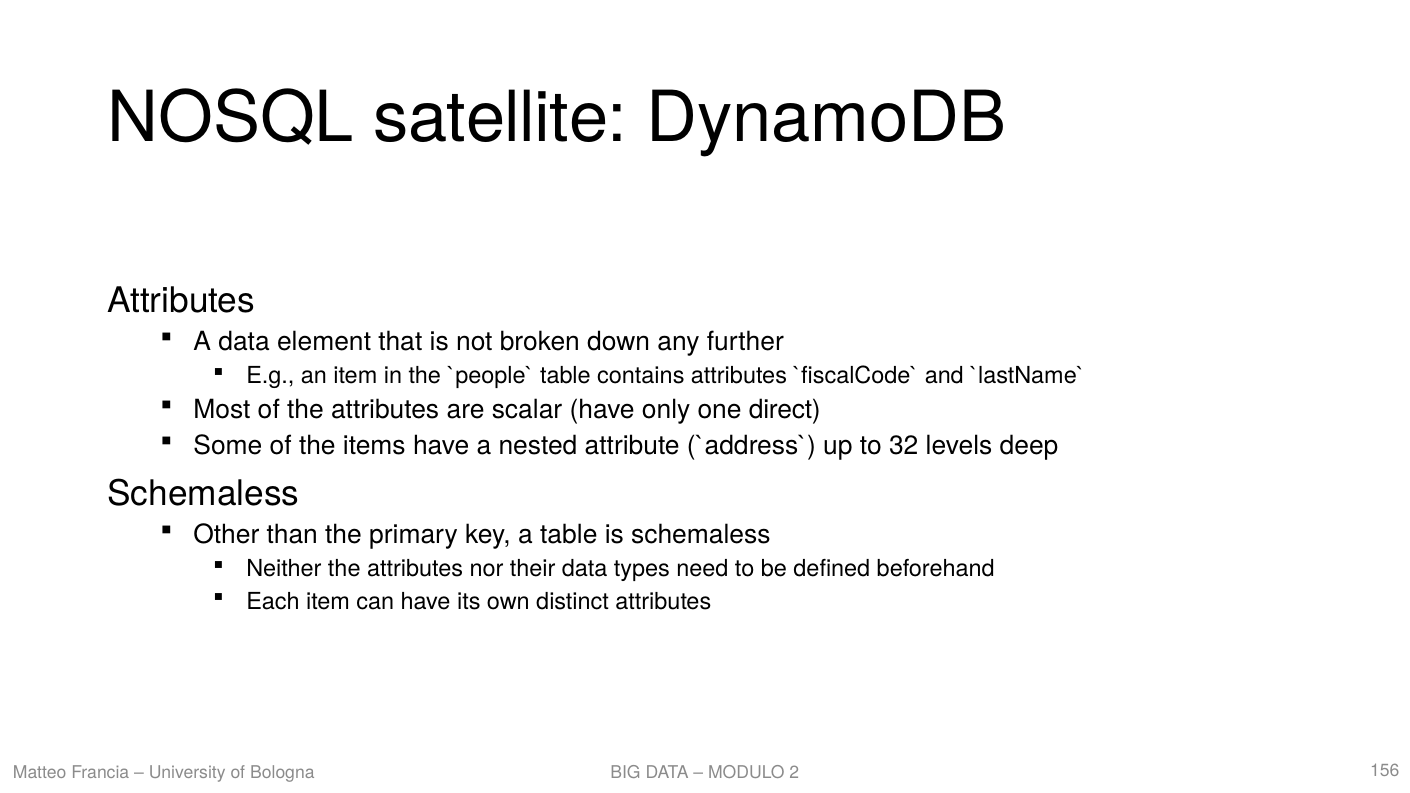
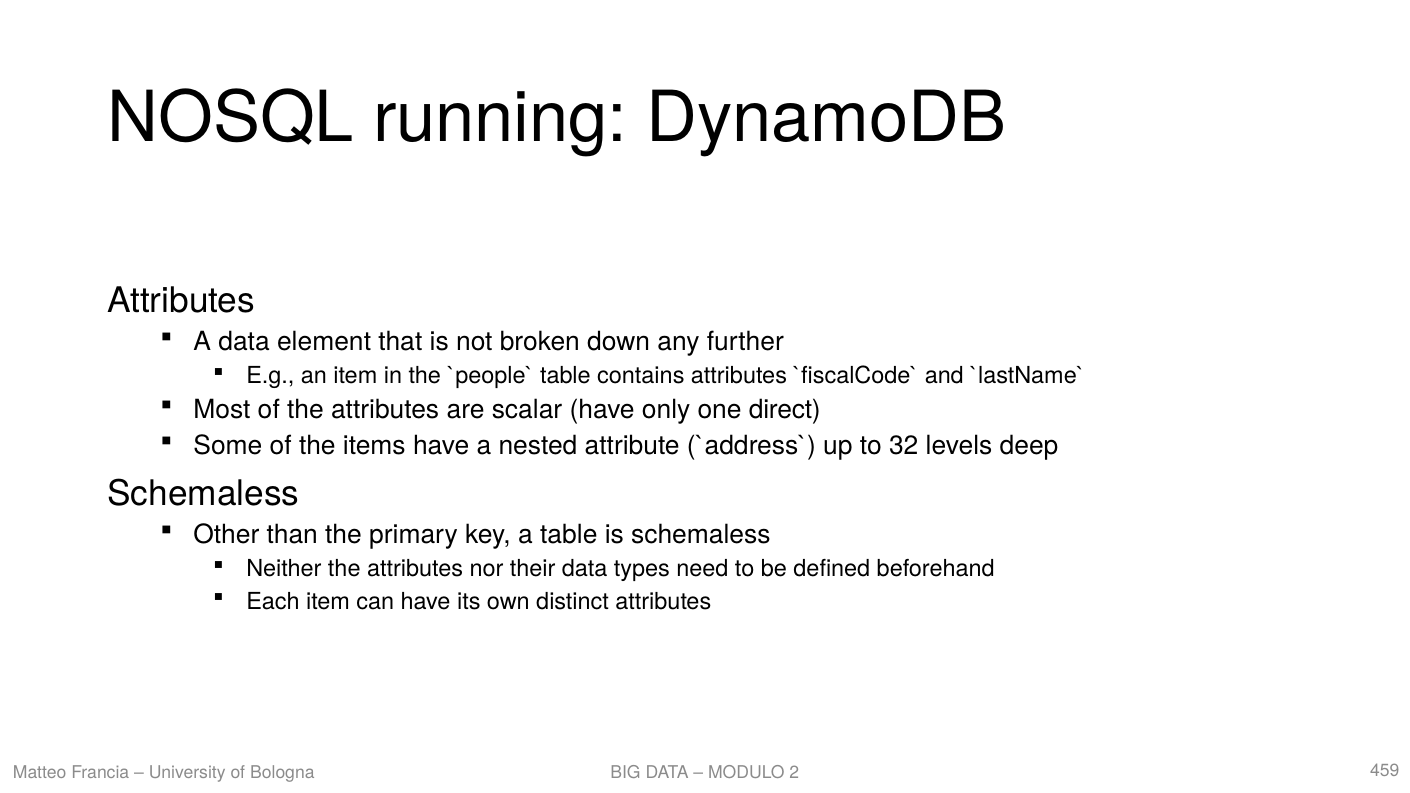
satellite: satellite -> running
156: 156 -> 459
